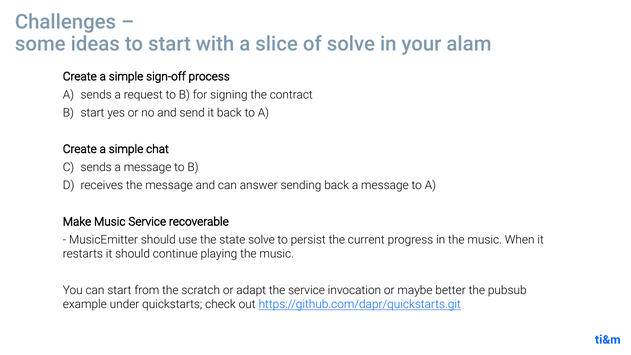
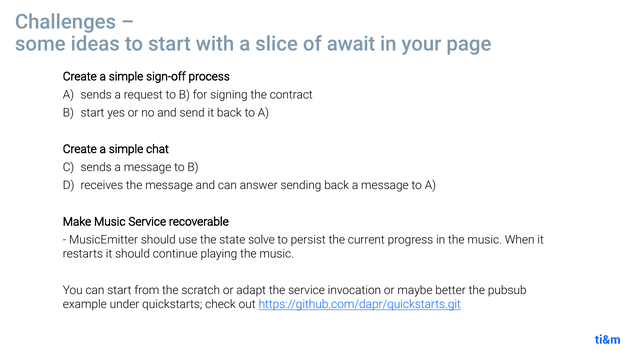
of solve: solve -> await
alam: alam -> page
